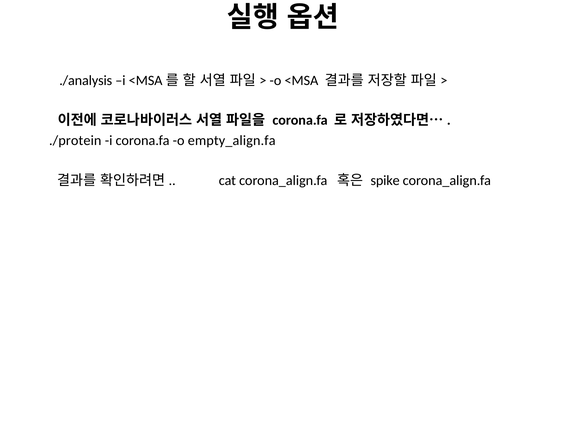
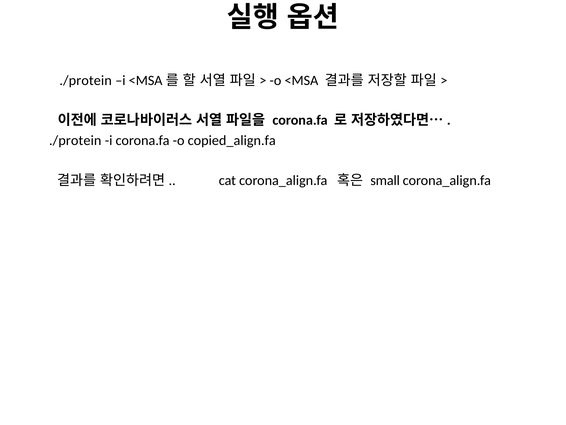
./analysis at (86, 80): ./analysis -> ./protein
empty_align.fa: empty_align.fa -> copied_align.fa
spike: spike -> small
